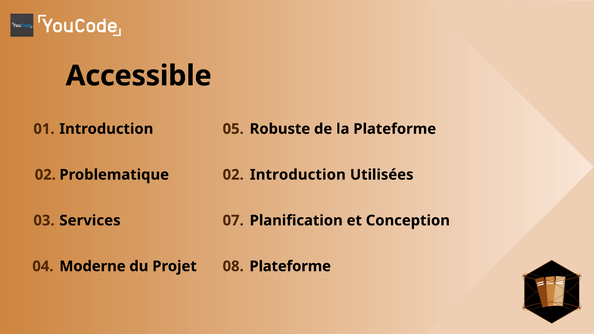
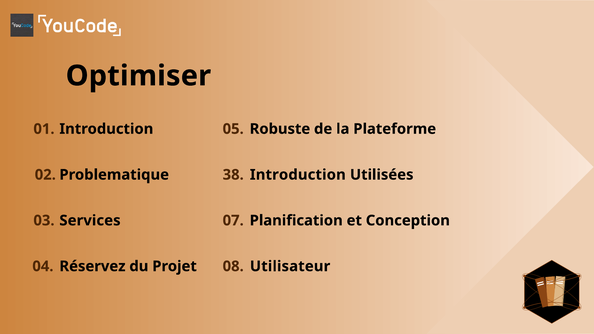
Accessible: Accessible -> Optimiser
02 02: 02 -> 38
Moderne: Moderne -> Réservez
Plateforme at (290, 266): Plateforme -> Utilisateur
